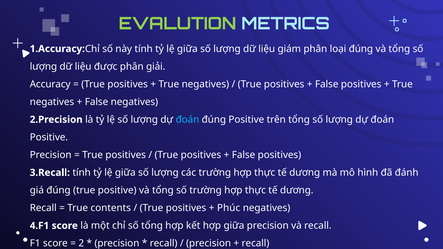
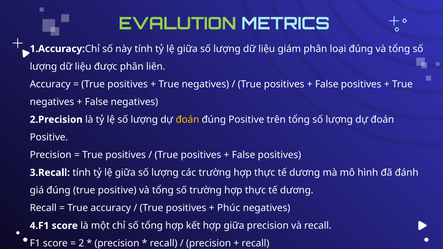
giải: giải -> liên
đoán at (187, 120) colour: light blue -> yellow
True contents: contents -> accuracy
